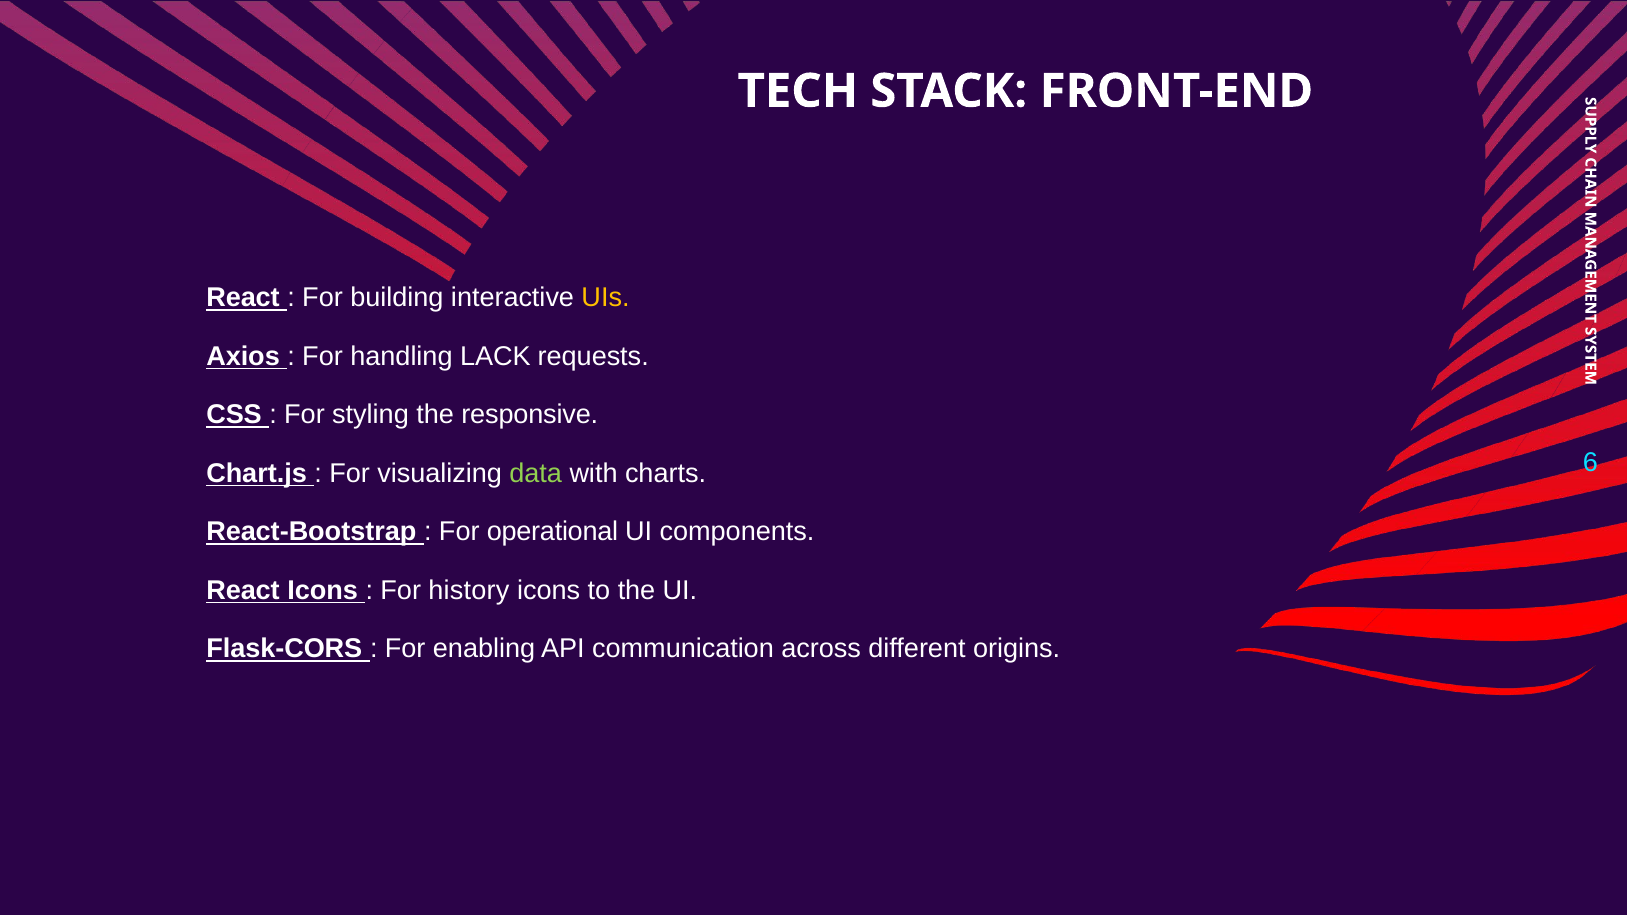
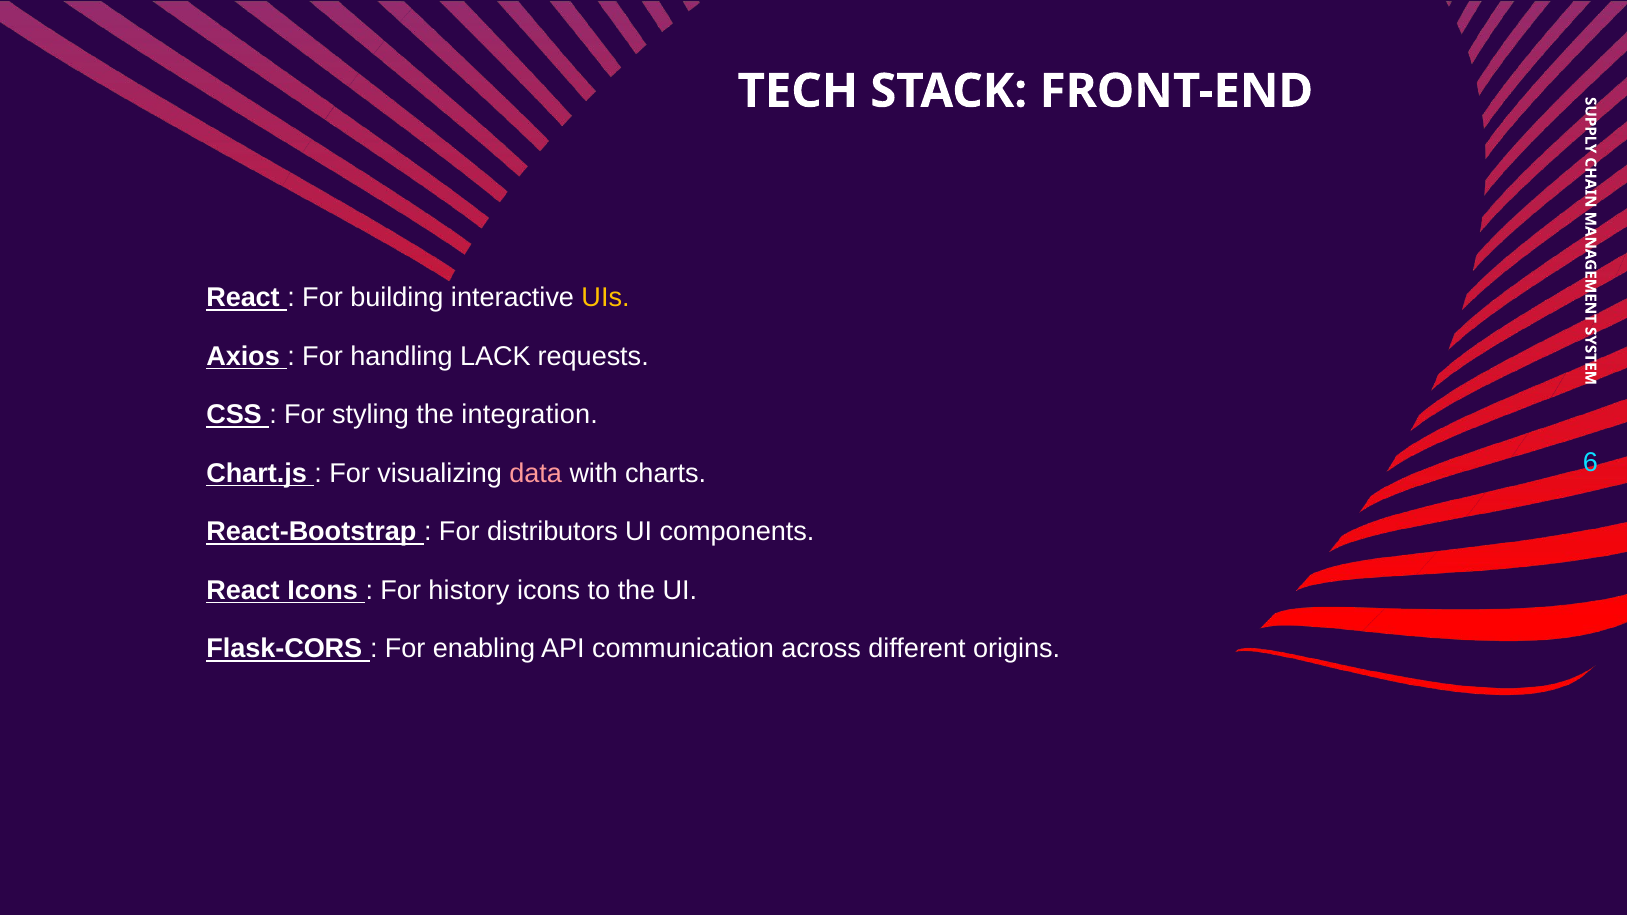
responsive: responsive -> integration
data colour: light green -> pink
operational: operational -> distributors
